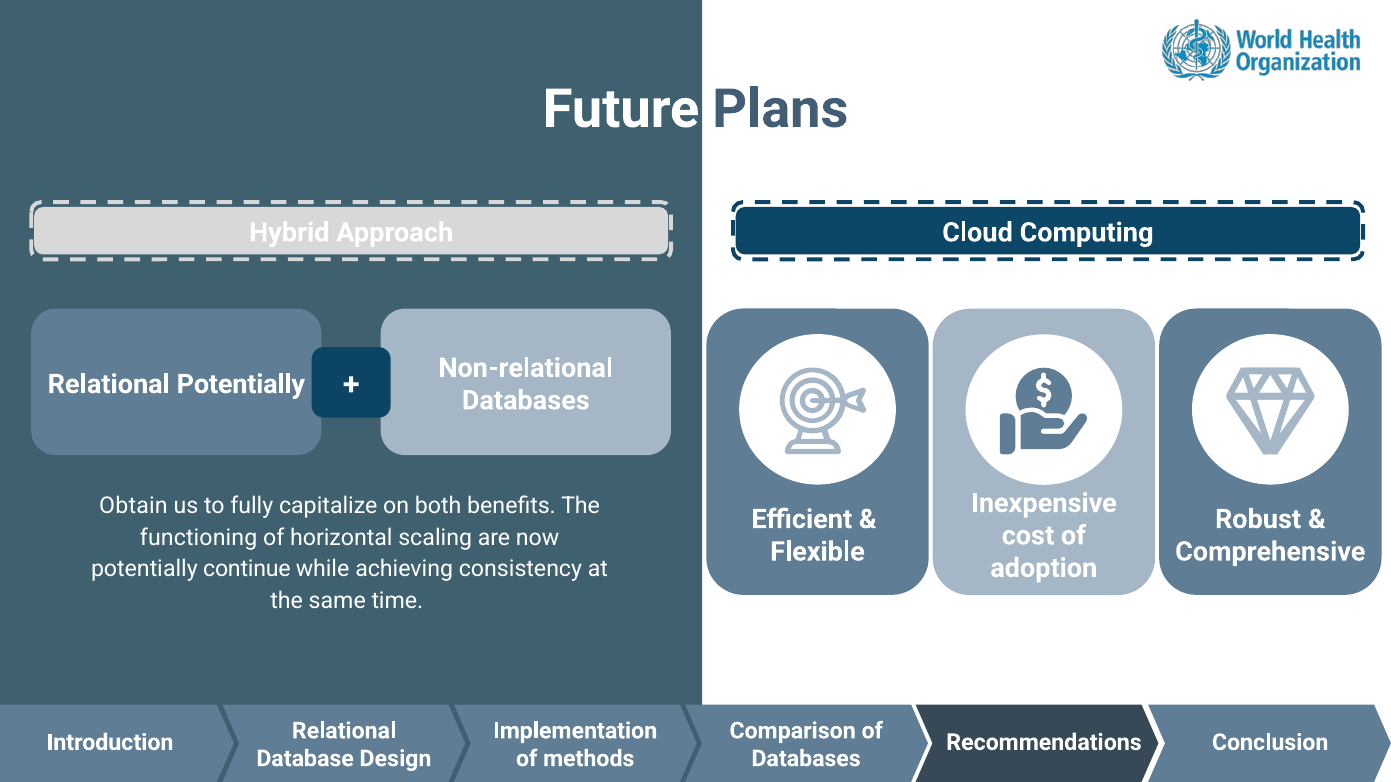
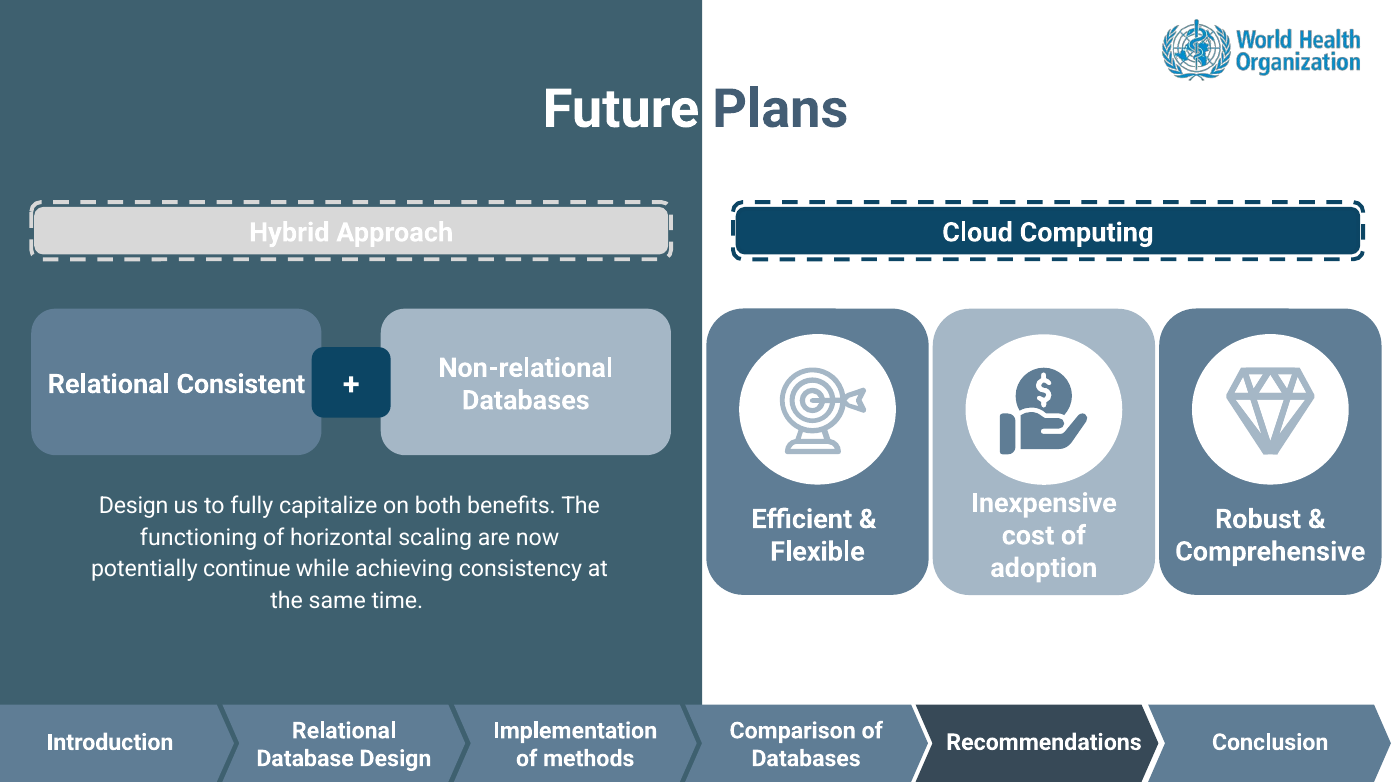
Relational Potentially: Potentially -> Consistent
Obtain at (133, 506): Obtain -> Design
